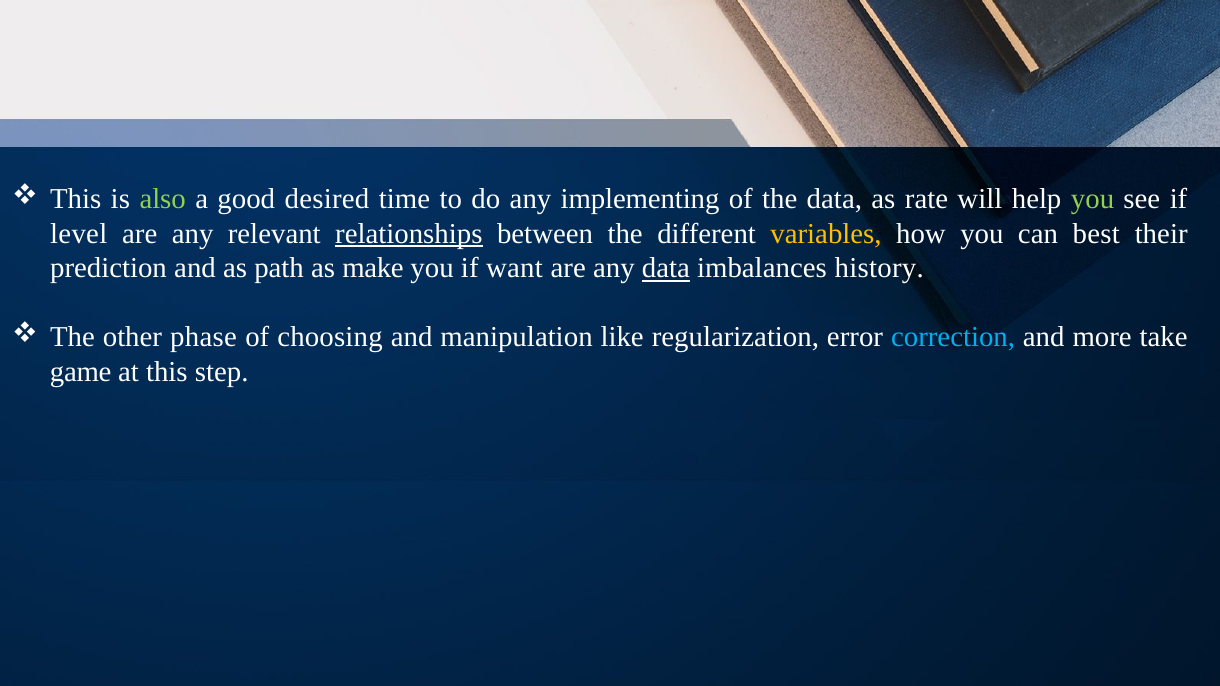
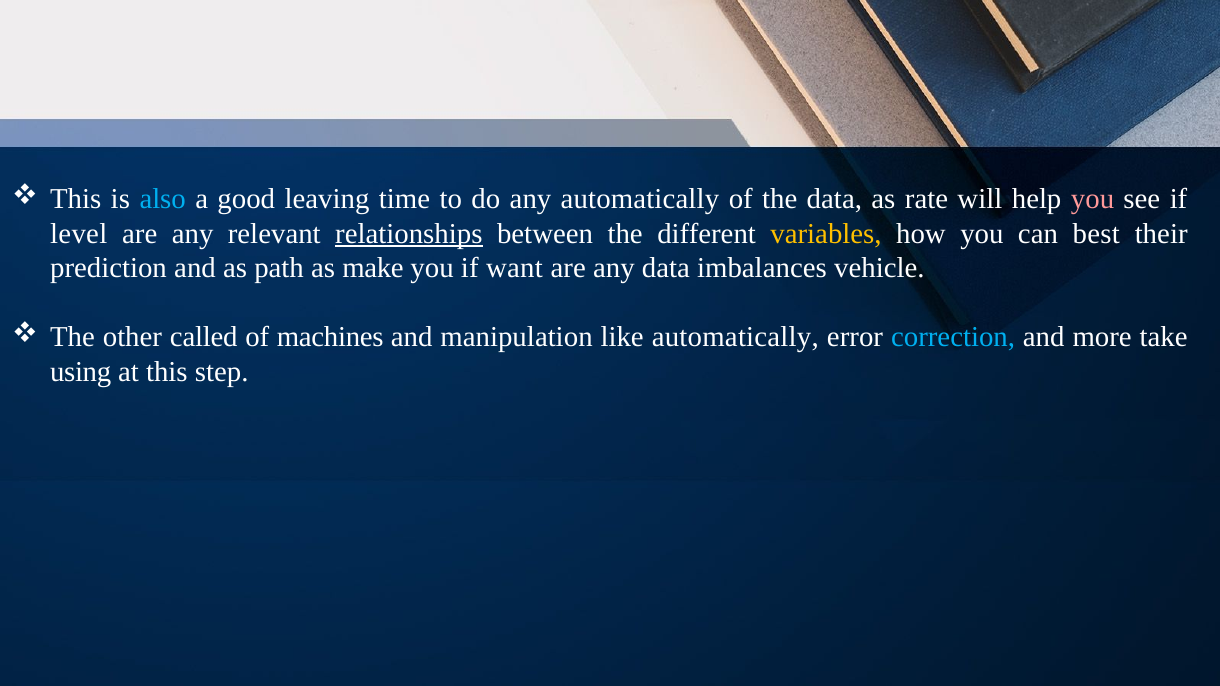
also colour: light green -> light blue
desired: desired -> leaving
any implementing: implementing -> automatically
you at (1093, 199) colour: light green -> pink
data at (666, 268) underline: present -> none
history: history -> vehicle
phase: phase -> called
choosing: choosing -> machines
like regularization: regularization -> automatically
game: game -> using
